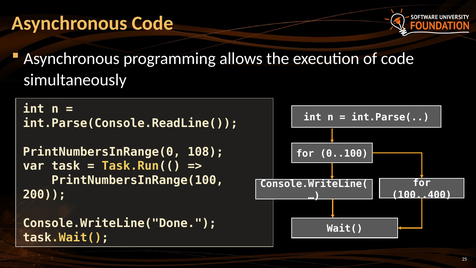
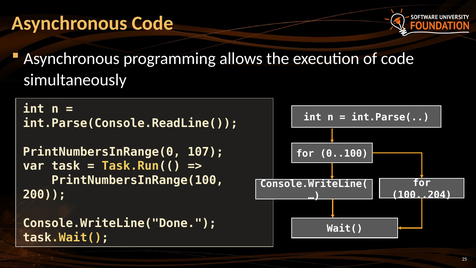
108: 108 -> 107
100..400: 100..400 -> 100..204
